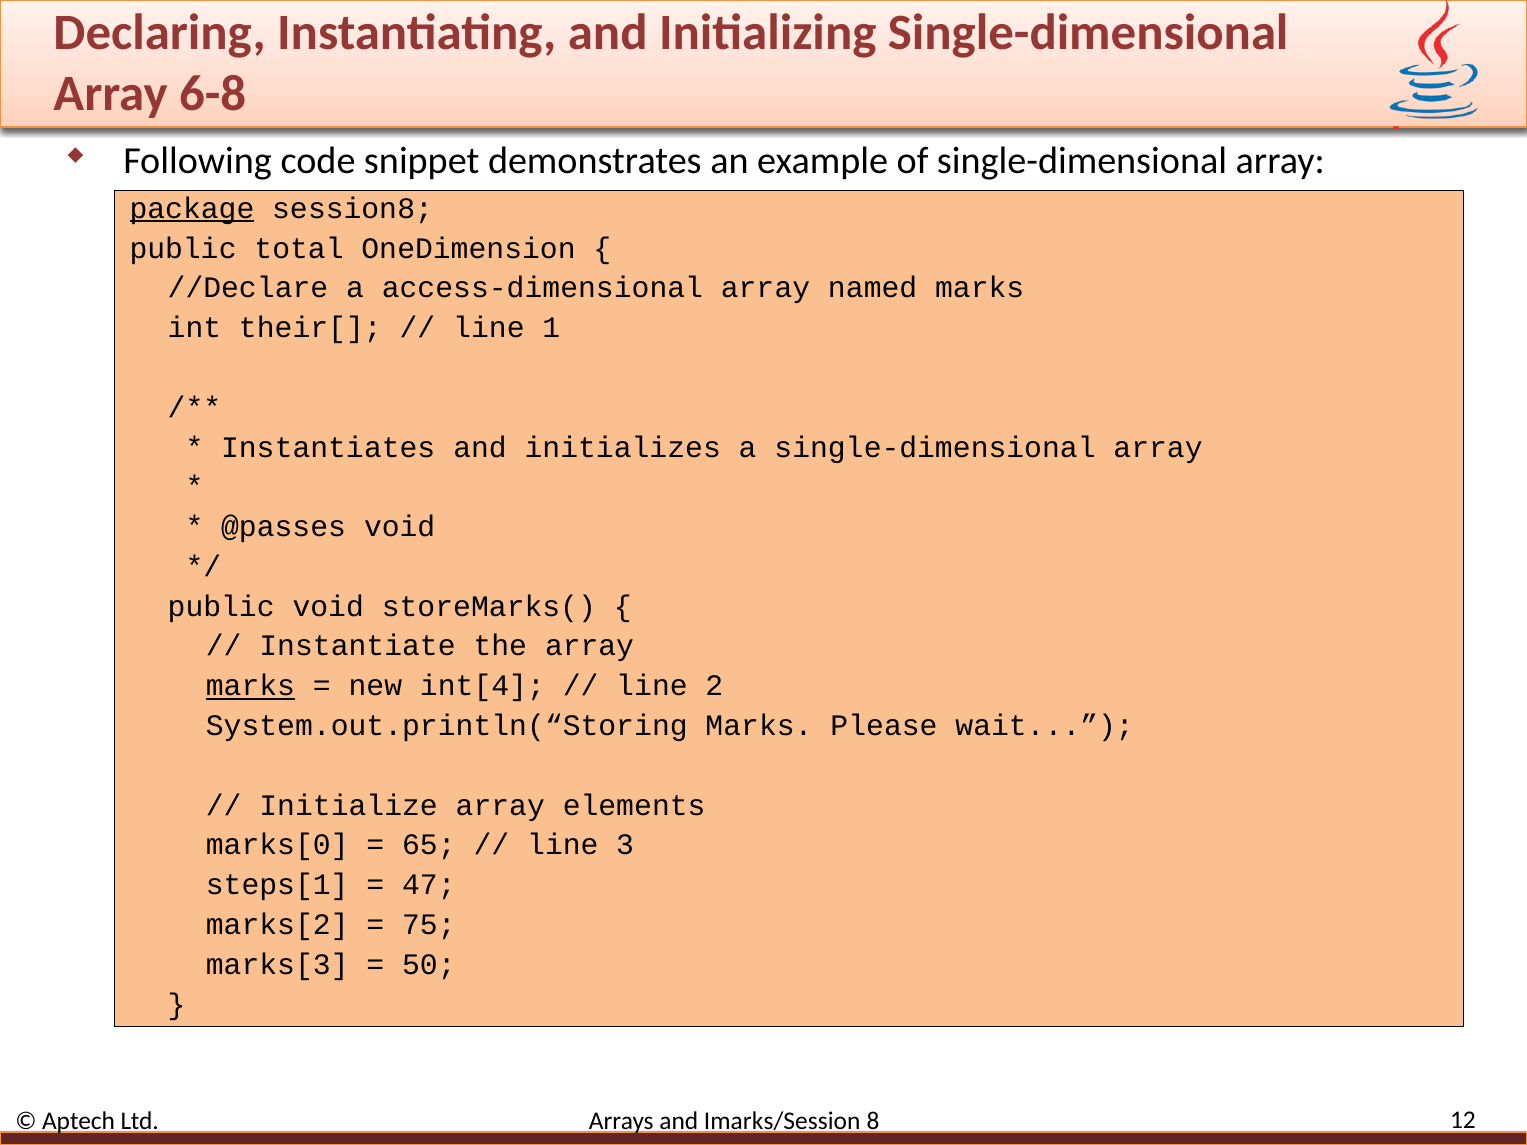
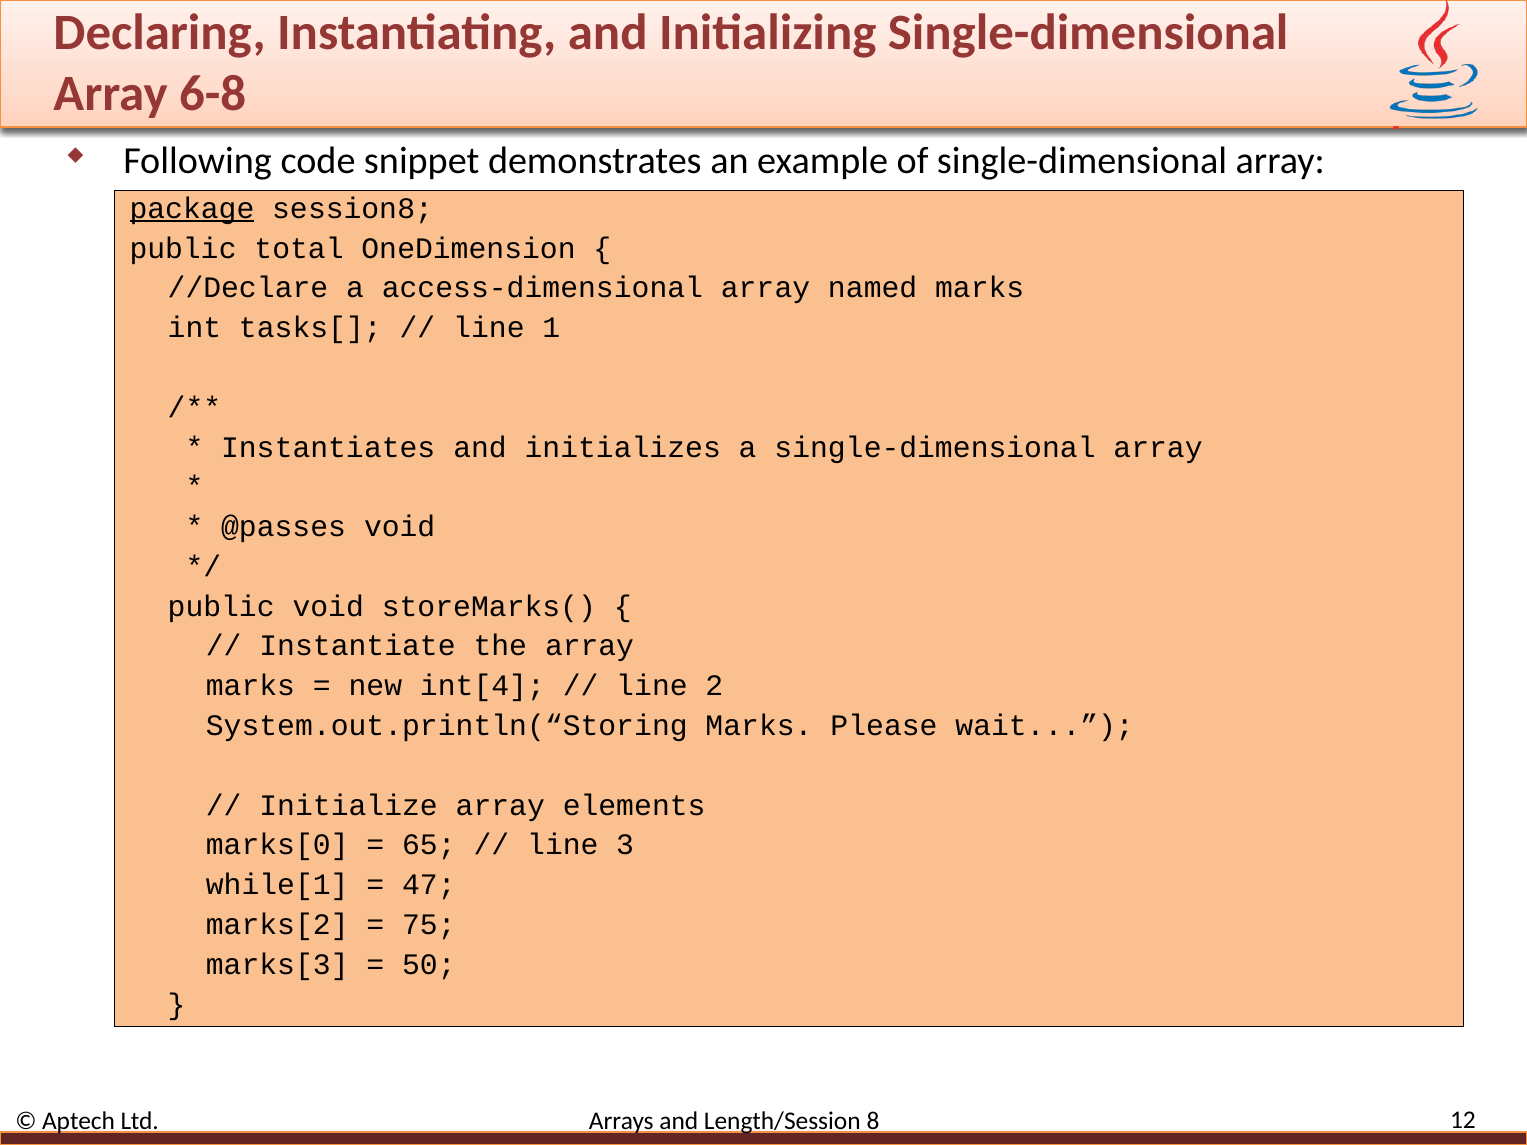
their[: their[ -> tasks[
marks at (250, 686) underline: present -> none
steps[1: steps[1 -> while[1
Imarks/Session: Imarks/Session -> Length/Session
